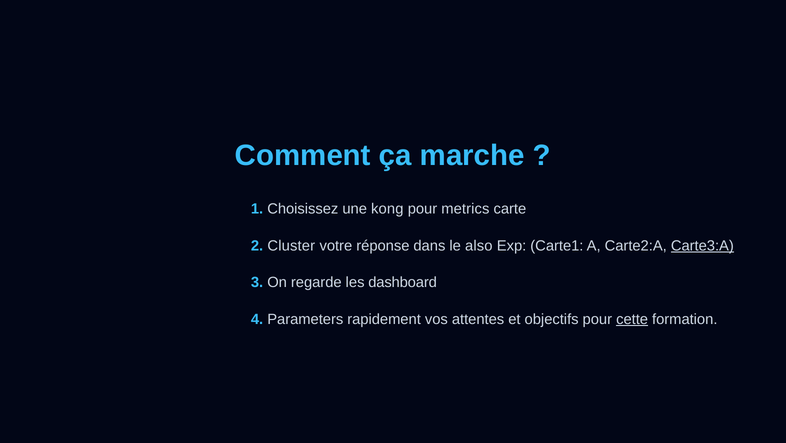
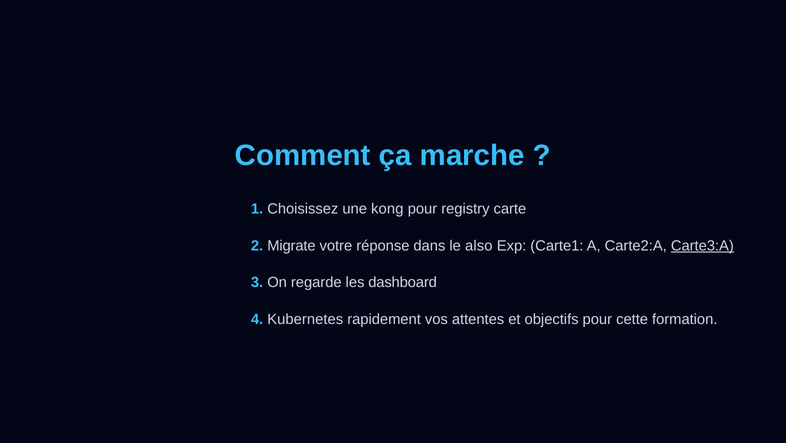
metrics: metrics -> registry
Cluster: Cluster -> Migrate
Parameters: Parameters -> Kubernetes
cette underline: present -> none
